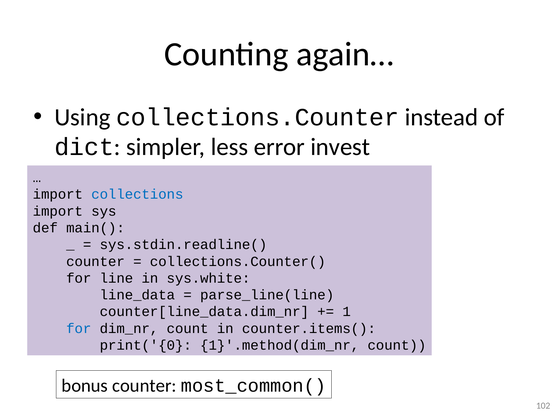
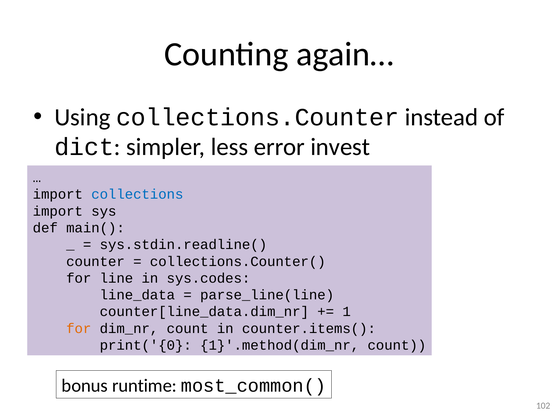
sys.white: sys.white -> sys.codes
for at (79, 328) colour: blue -> orange
bonus counter: counter -> runtime
